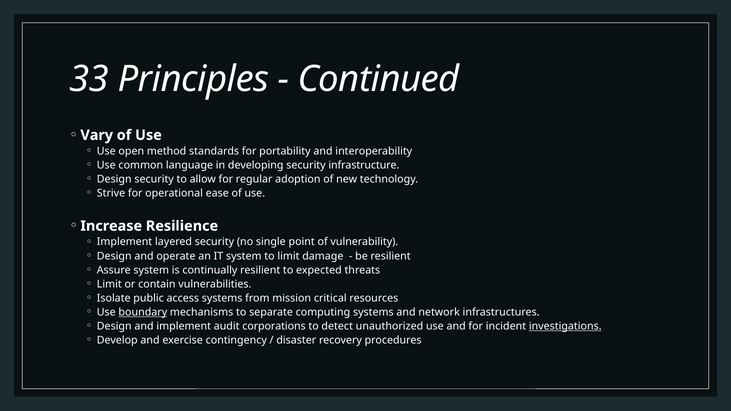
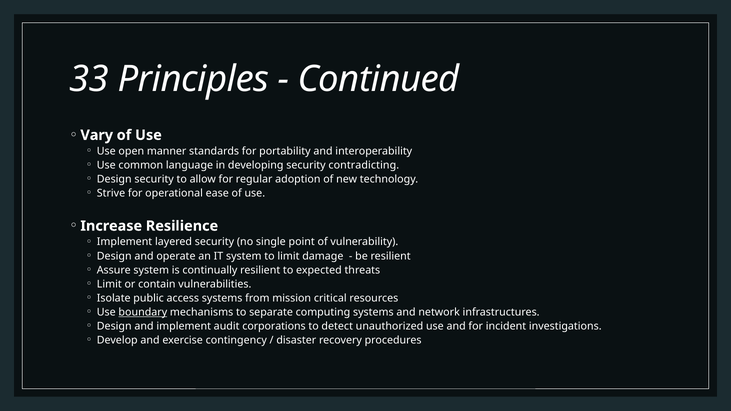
method: method -> manner
infrastructure: infrastructure -> contradicting
investigations underline: present -> none
